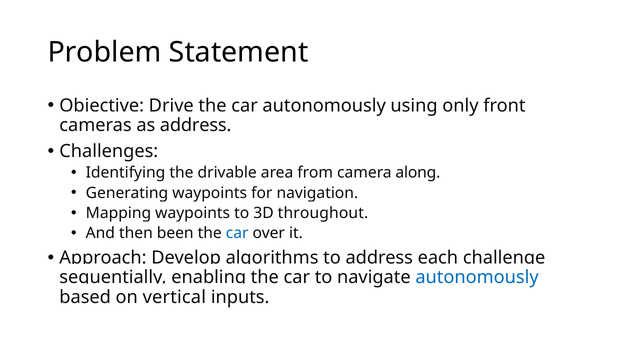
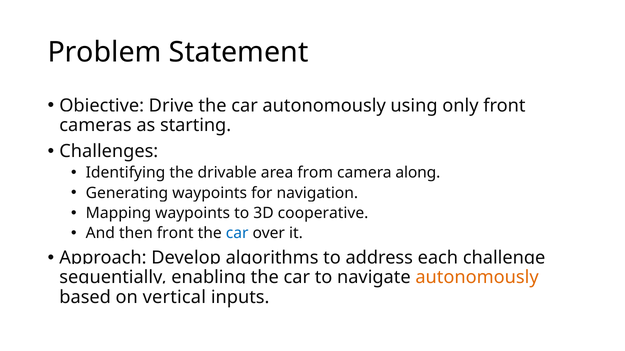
as address: address -> starting
throughout: throughout -> cooperative
then been: been -> front
autonomously at (477, 278) colour: blue -> orange
